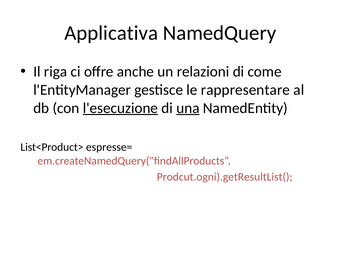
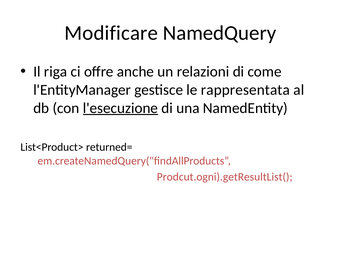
Applicativa: Applicativa -> Modificare
rappresentare: rappresentare -> rappresentata
una underline: present -> none
espresse=: espresse= -> returned=
